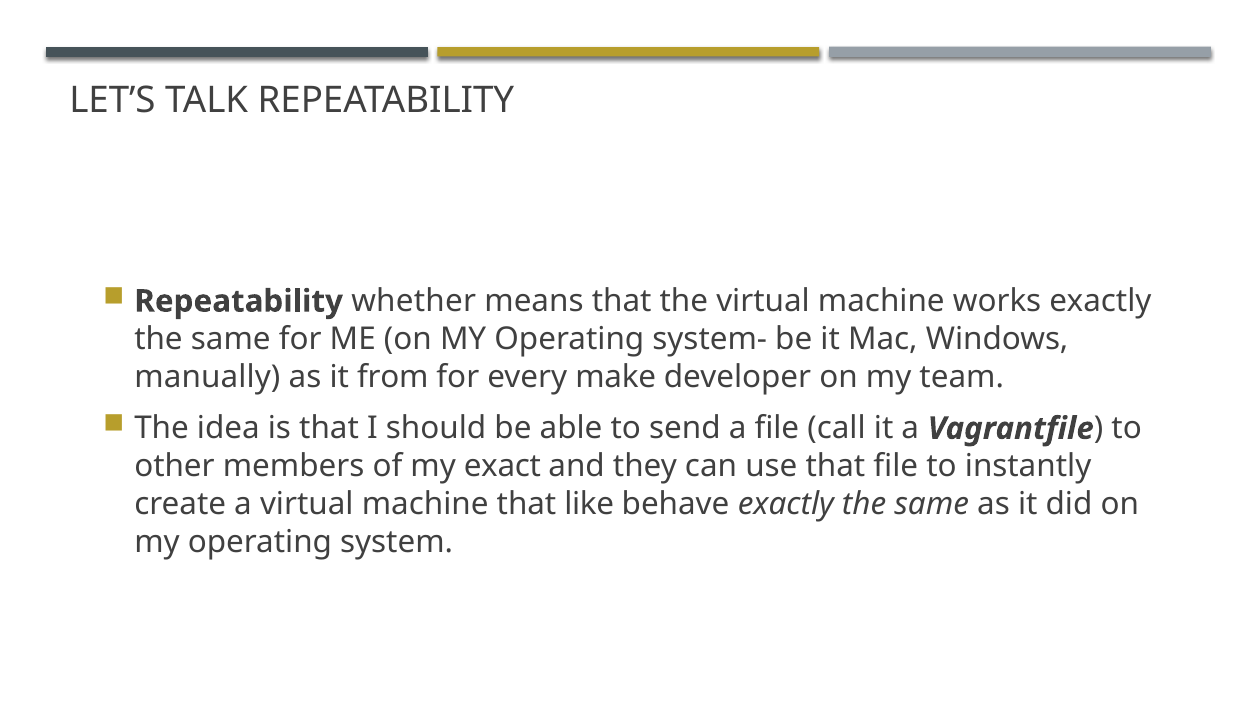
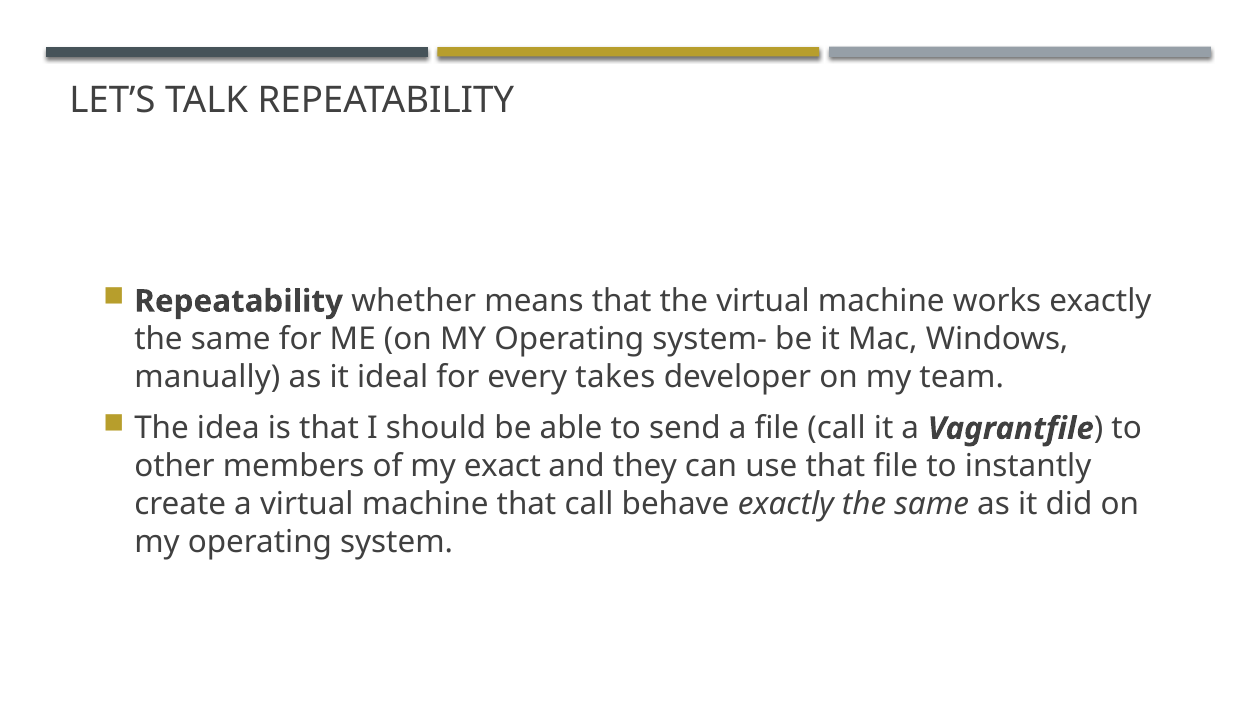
from: from -> ideal
make: make -> takes
that like: like -> call
